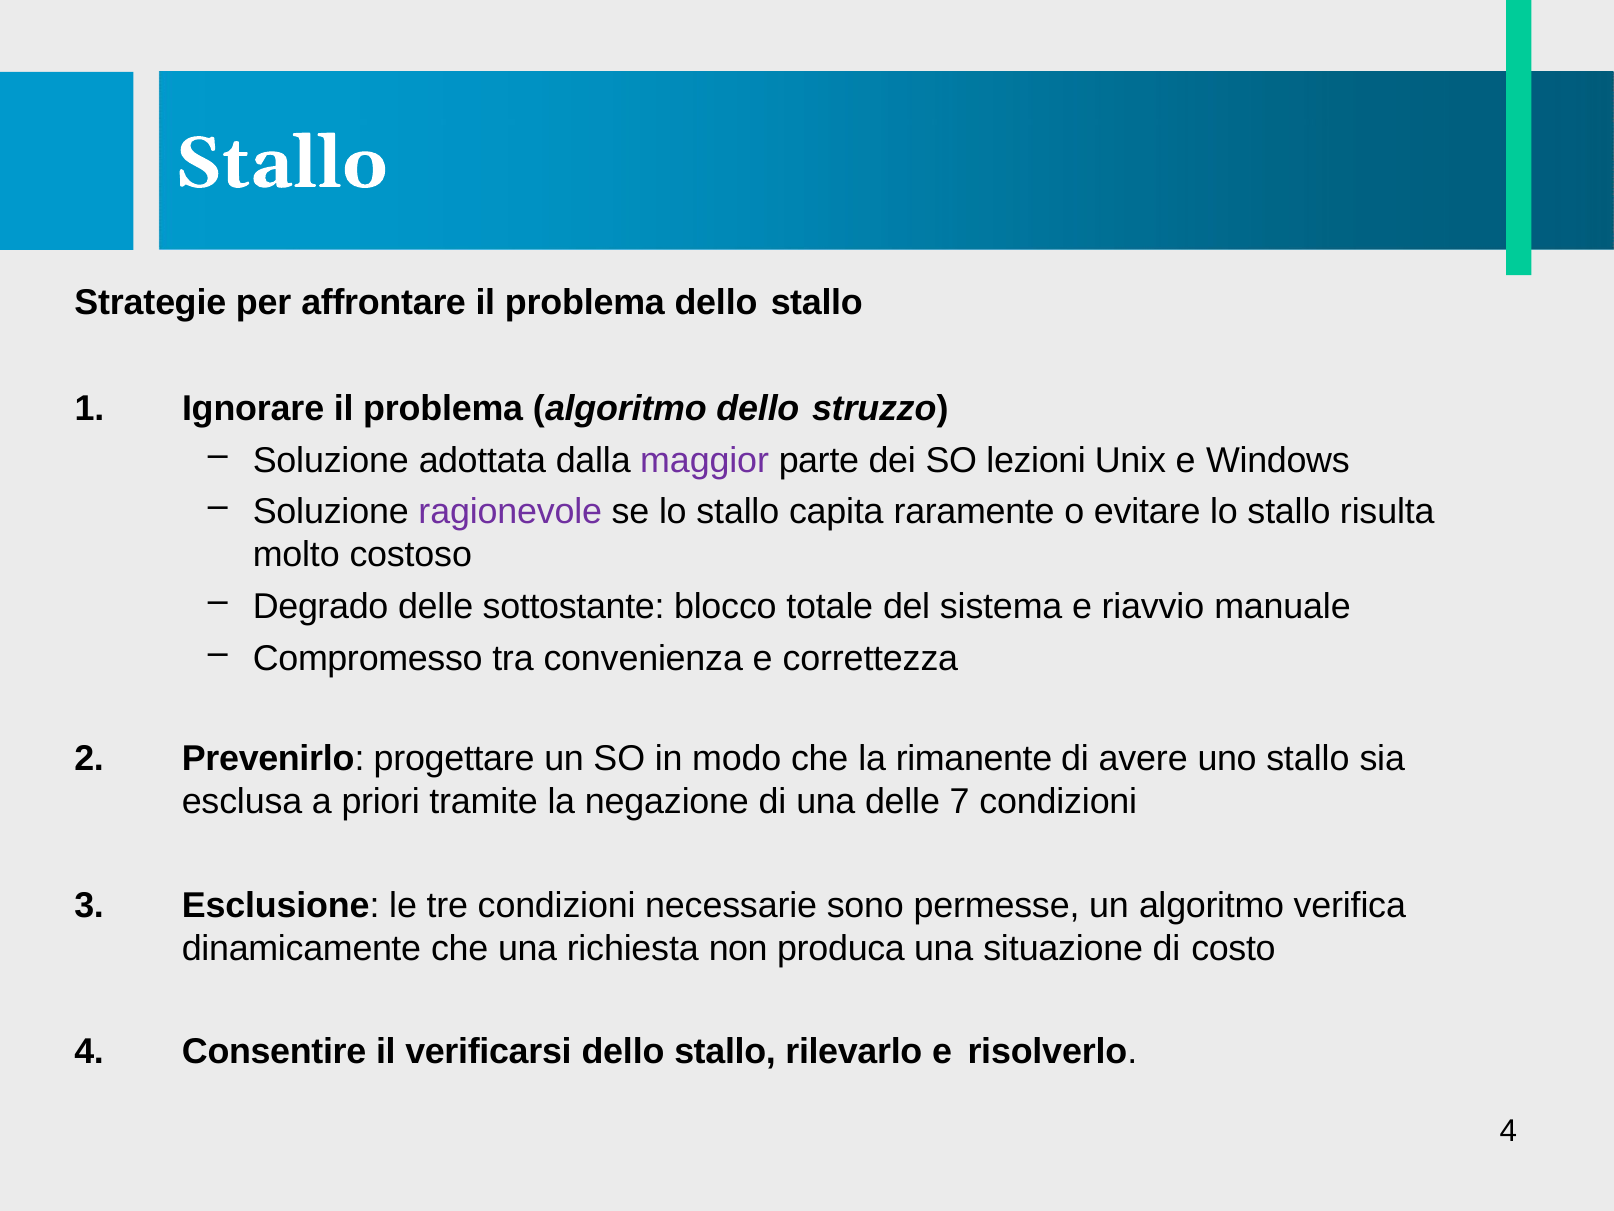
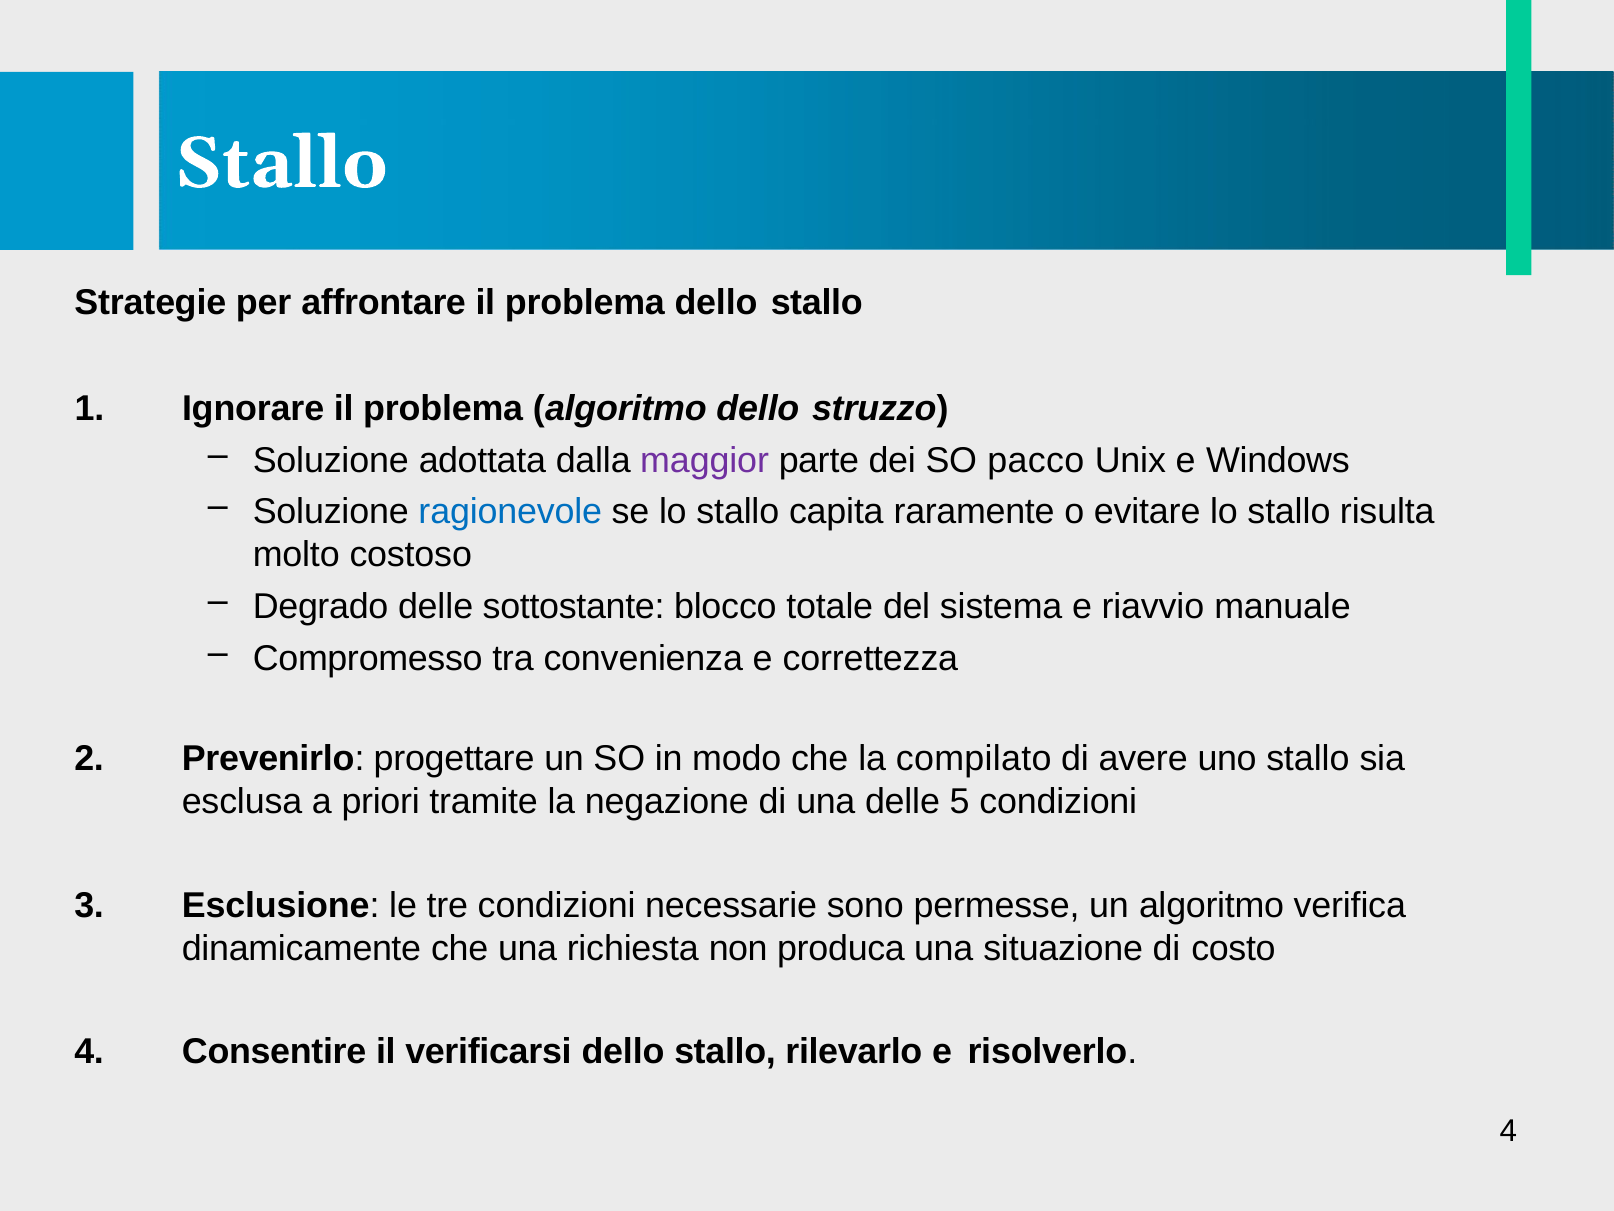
lezioni: lezioni -> pacco
ragionevole colour: purple -> blue
rimanente: rimanente -> compilato
7: 7 -> 5
